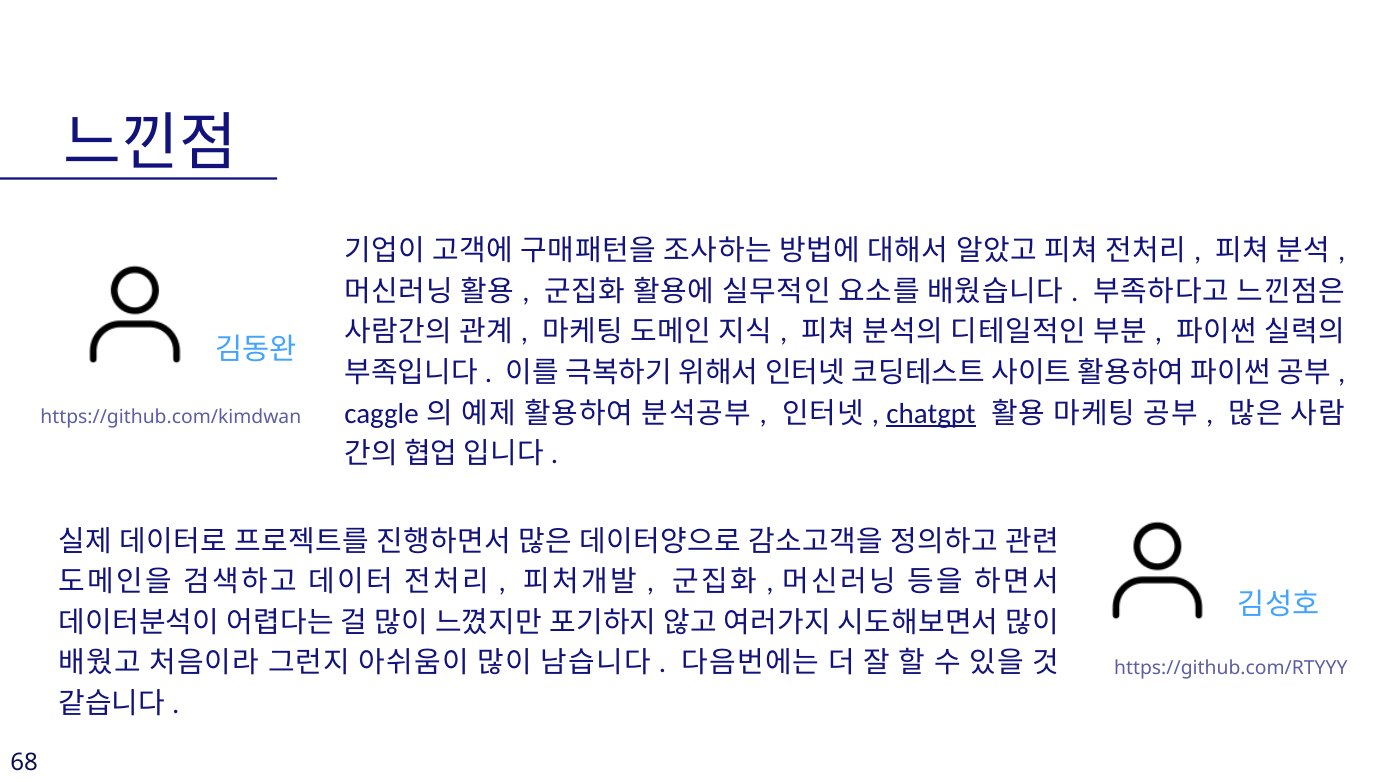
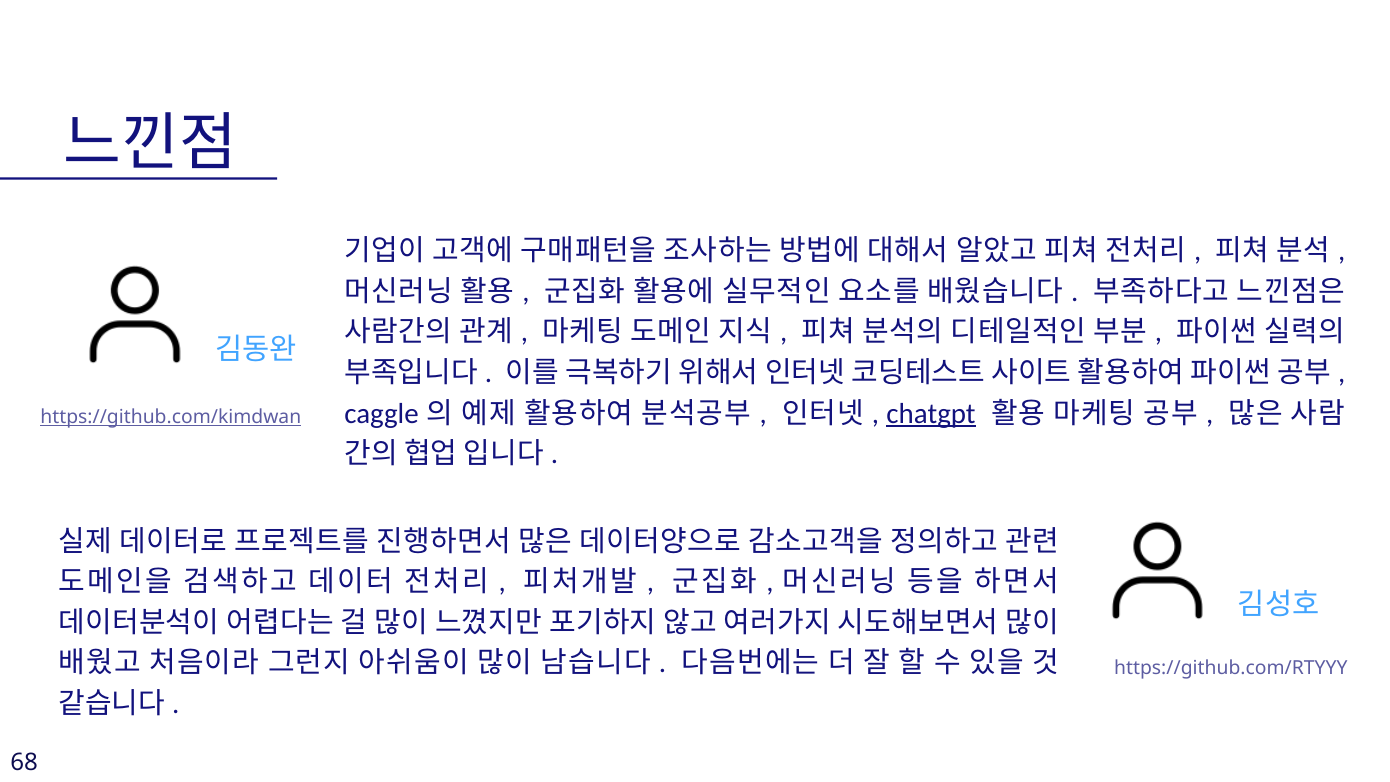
https://github.com/kimdwan underline: none -> present
